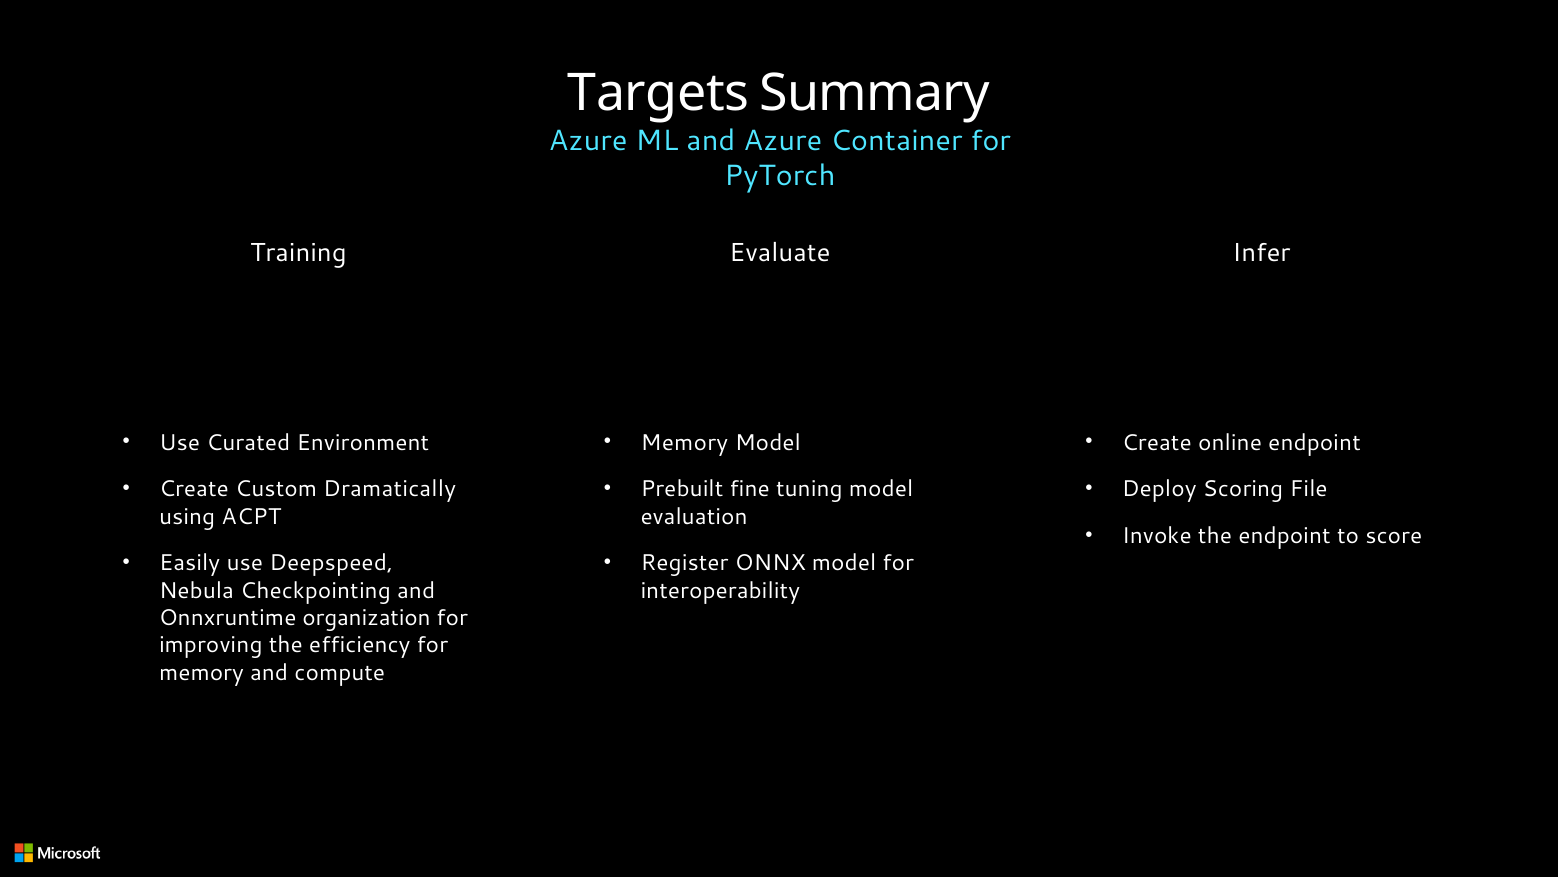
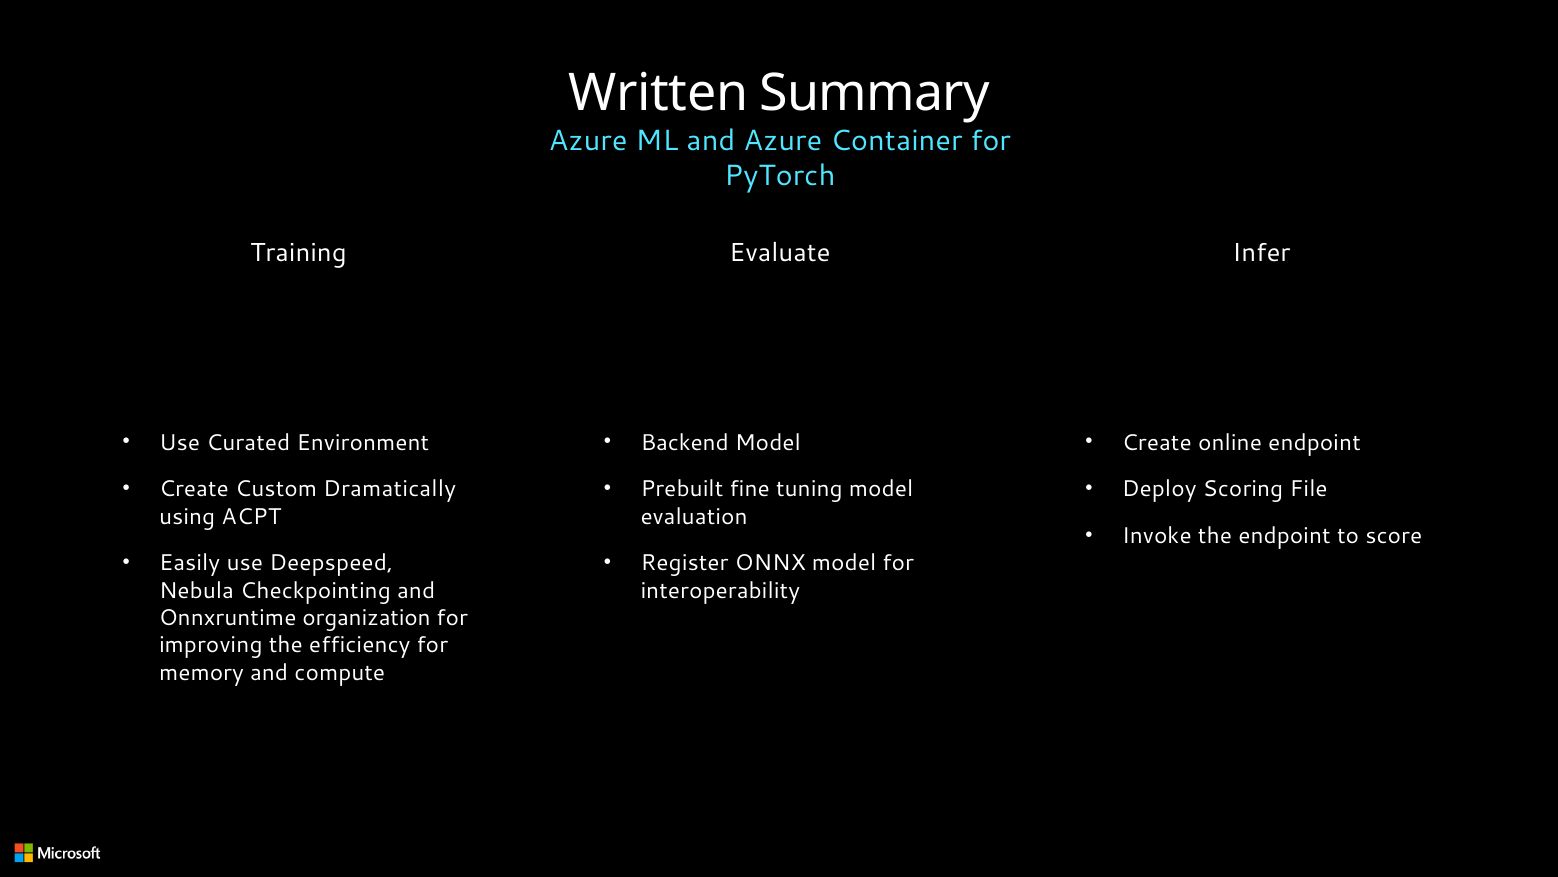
Targets: Targets -> Written
Memory at (684, 442): Memory -> Backend
